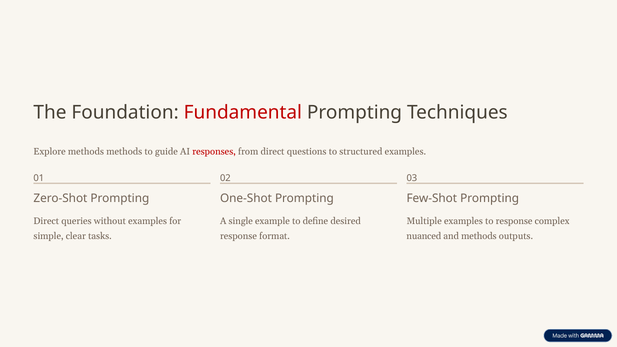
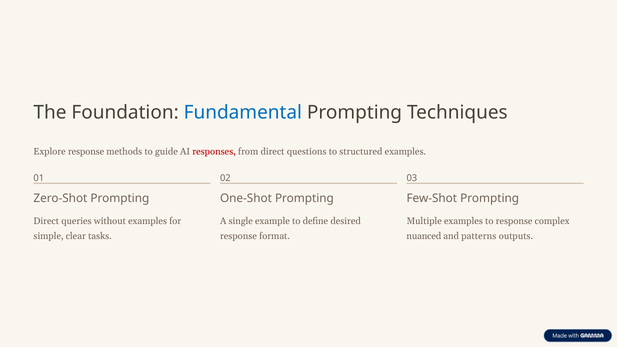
Fundamental colour: red -> blue
Explore methods: methods -> response
and methods: methods -> patterns
